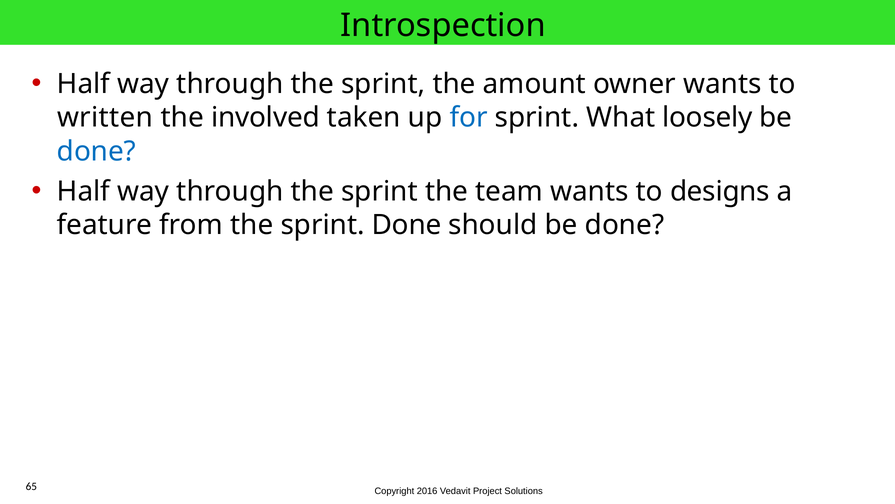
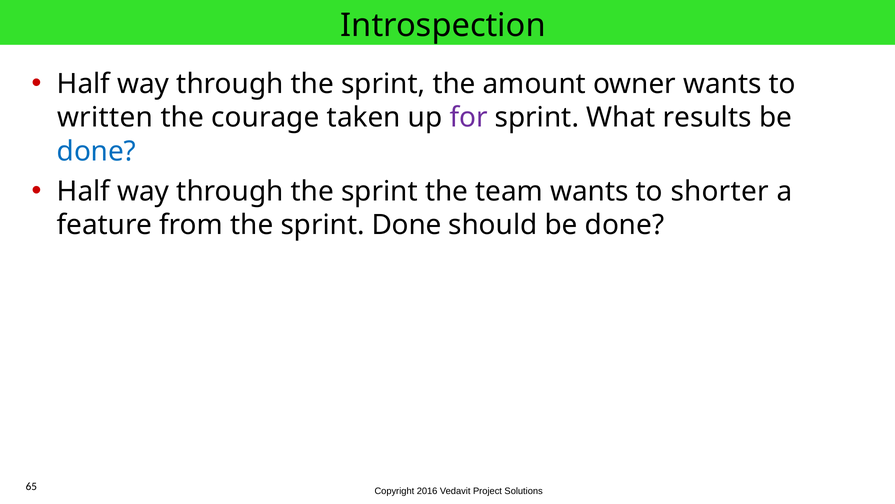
involved: involved -> courage
for colour: blue -> purple
loosely: loosely -> results
designs: designs -> shorter
